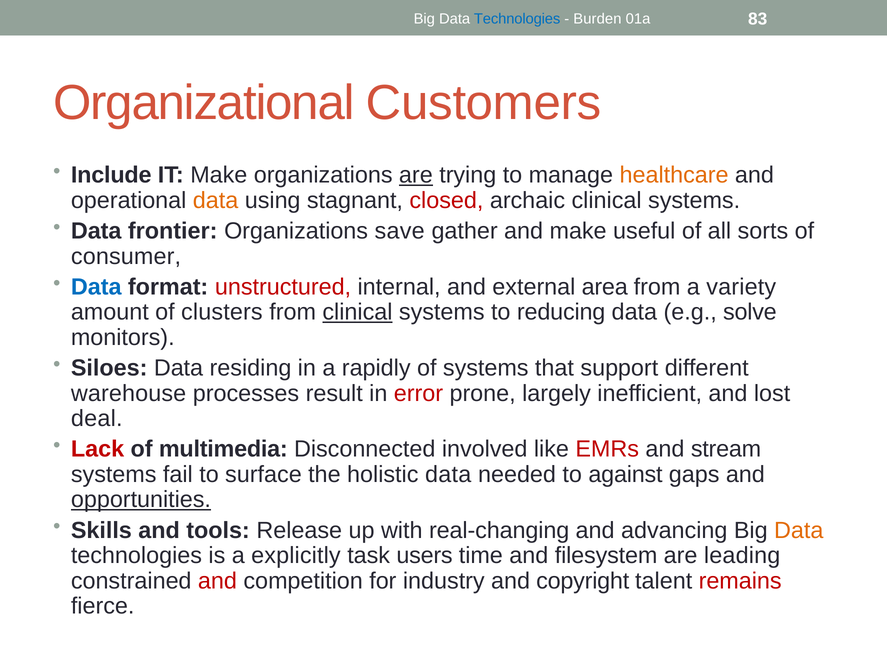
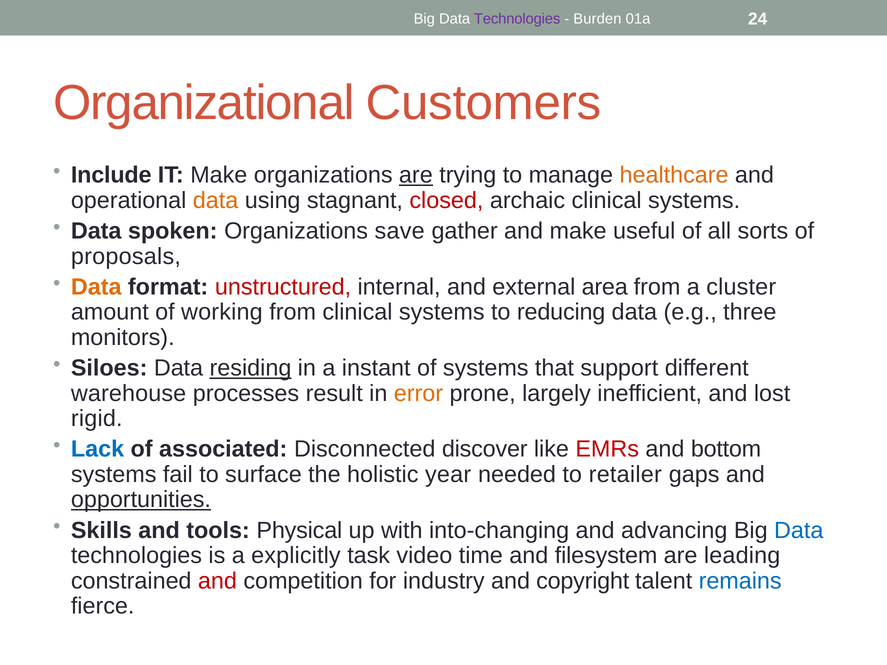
Technologies at (517, 19) colour: blue -> purple
83: 83 -> 24
frontier: frontier -> spoken
consumer: consumer -> proposals
Data at (96, 287) colour: blue -> orange
variety: variety -> cluster
clusters: clusters -> working
clinical at (357, 312) underline: present -> none
solve: solve -> three
residing underline: none -> present
rapidly: rapidly -> instant
error colour: red -> orange
deal: deal -> rigid
Lack colour: red -> blue
multimedia: multimedia -> associated
involved: involved -> discover
stream: stream -> bottom
holistic data: data -> year
against: against -> retailer
Release: Release -> Physical
real-changing: real-changing -> into-changing
Data at (799, 531) colour: orange -> blue
users: users -> video
remains colour: red -> blue
